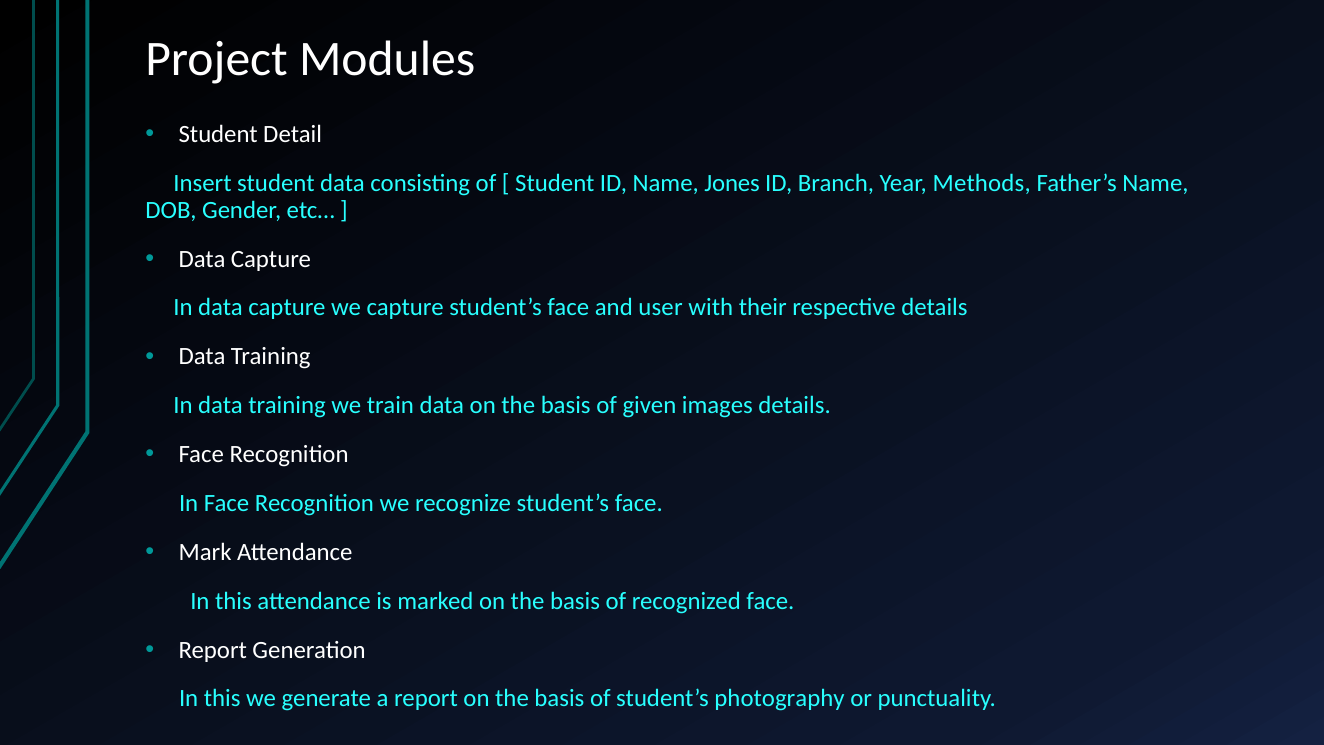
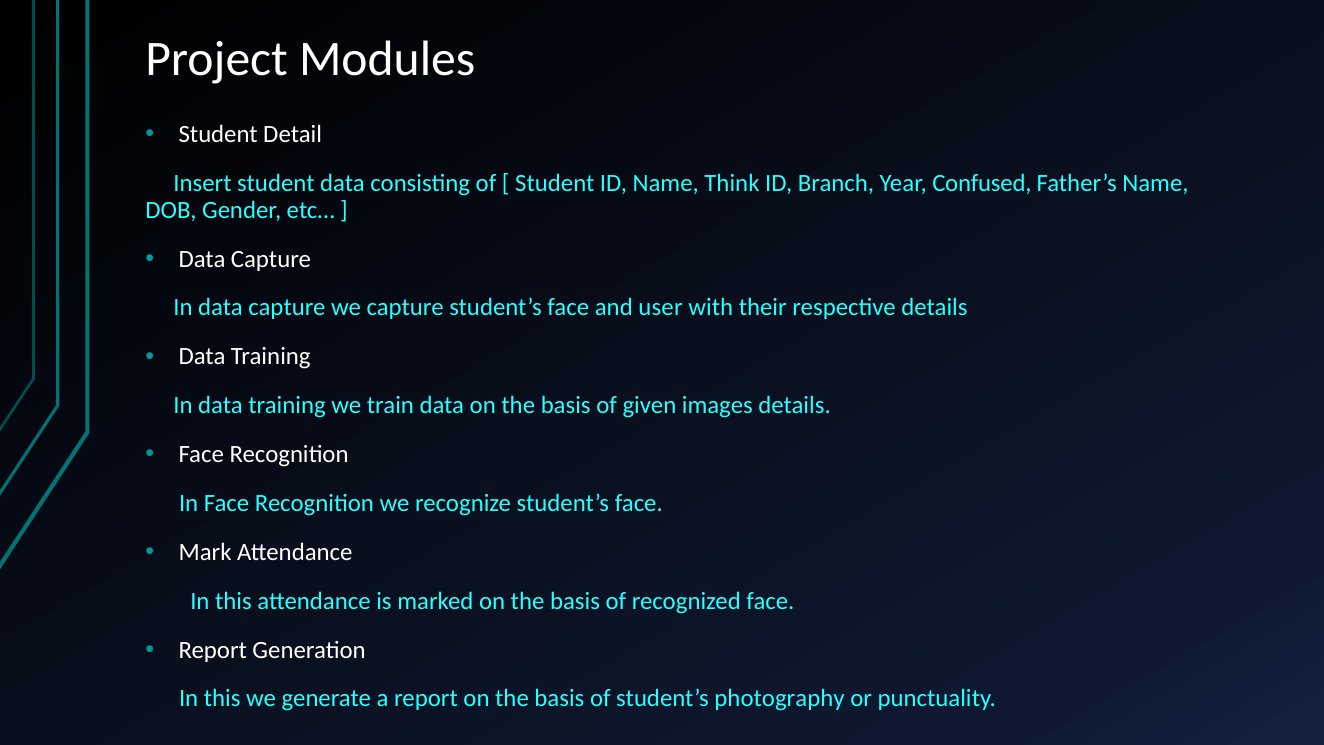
Jones: Jones -> Think
Methods: Methods -> Confused
